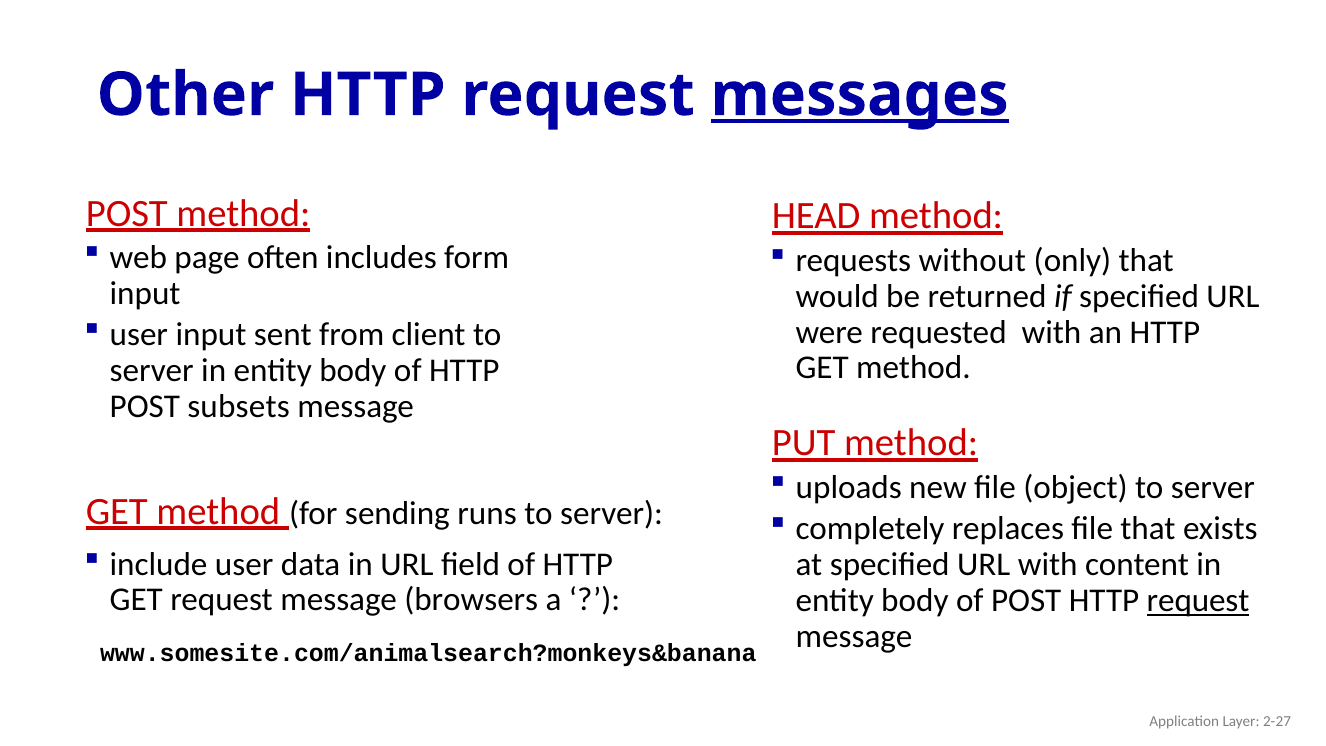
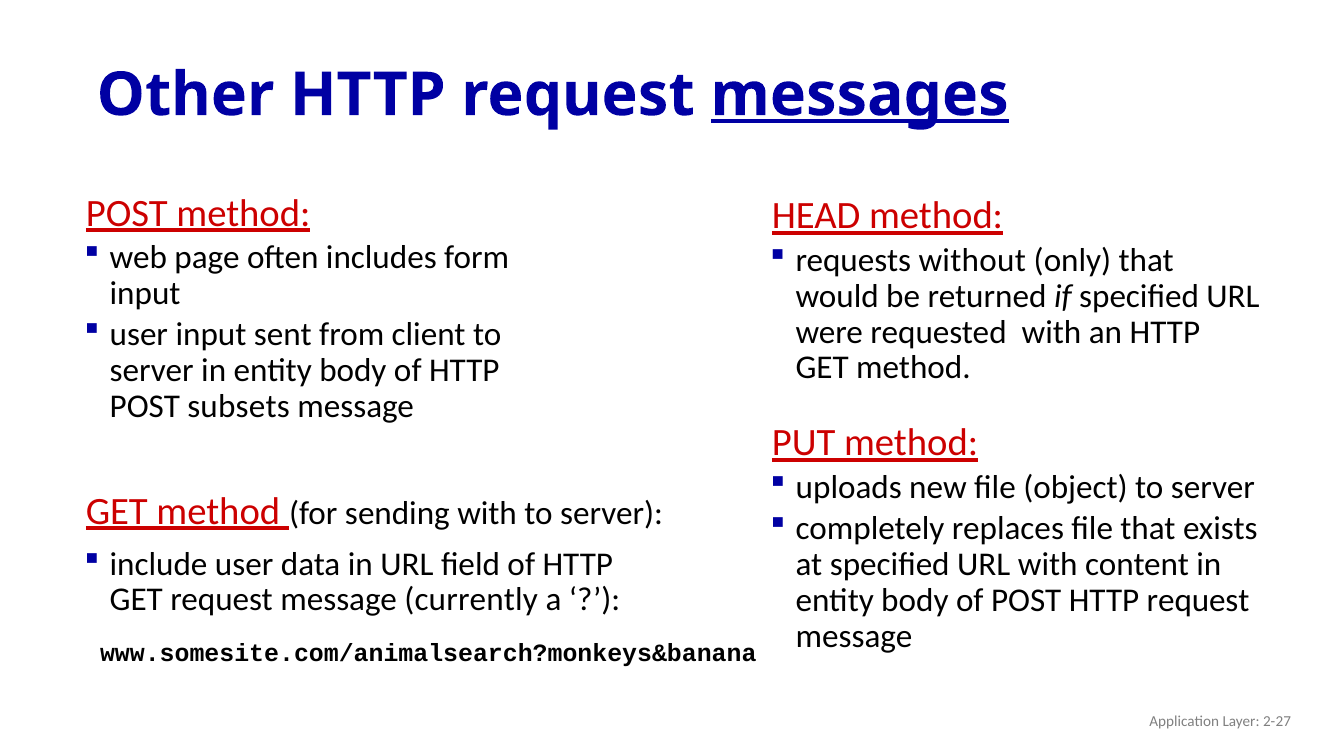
sending runs: runs -> with
browsers: browsers -> currently
request at (1198, 600) underline: present -> none
